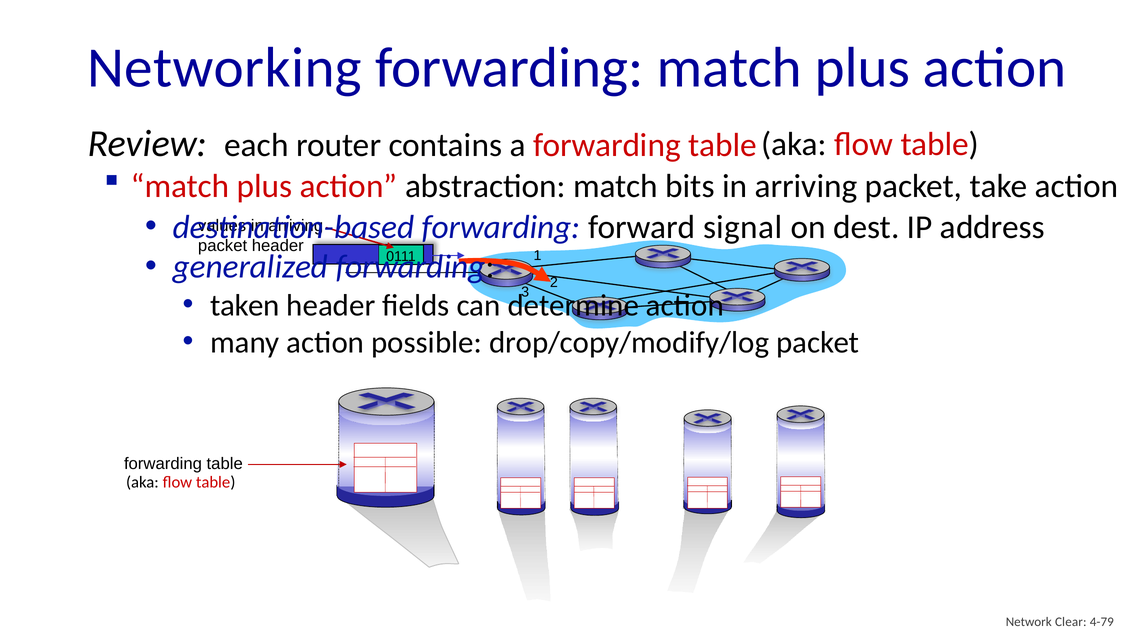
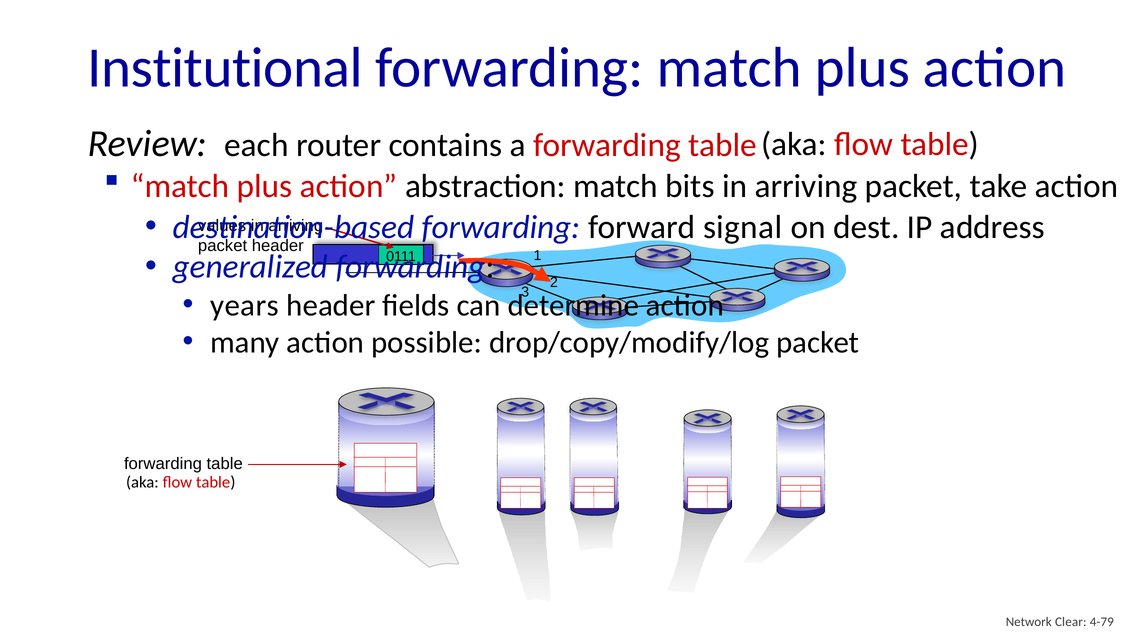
Networking: Networking -> Institutional
taken: taken -> years
